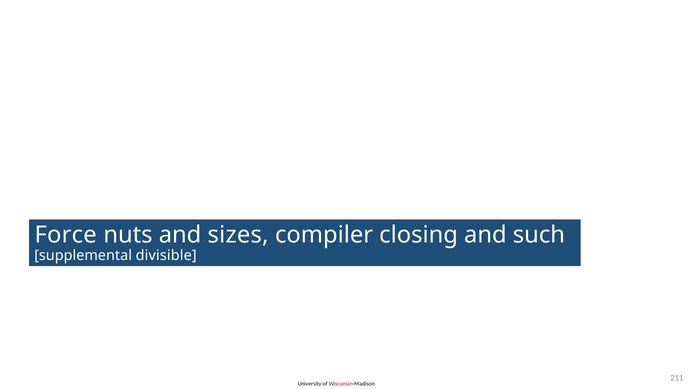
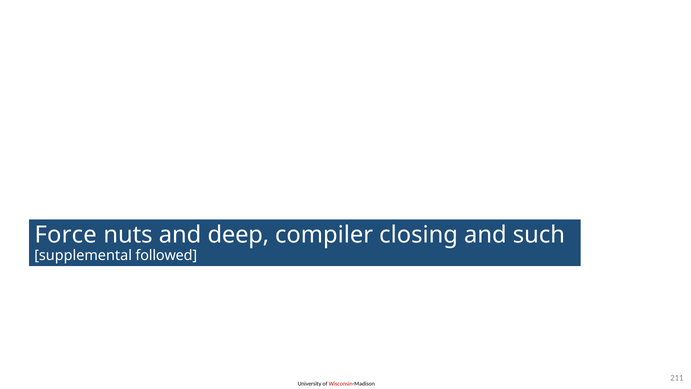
sizes: sizes -> deep
divisible: divisible -> followed
